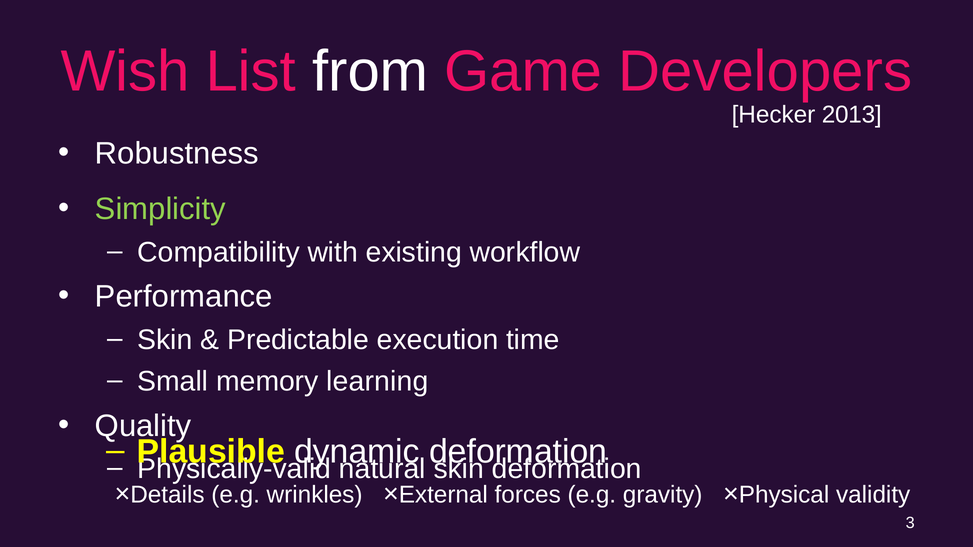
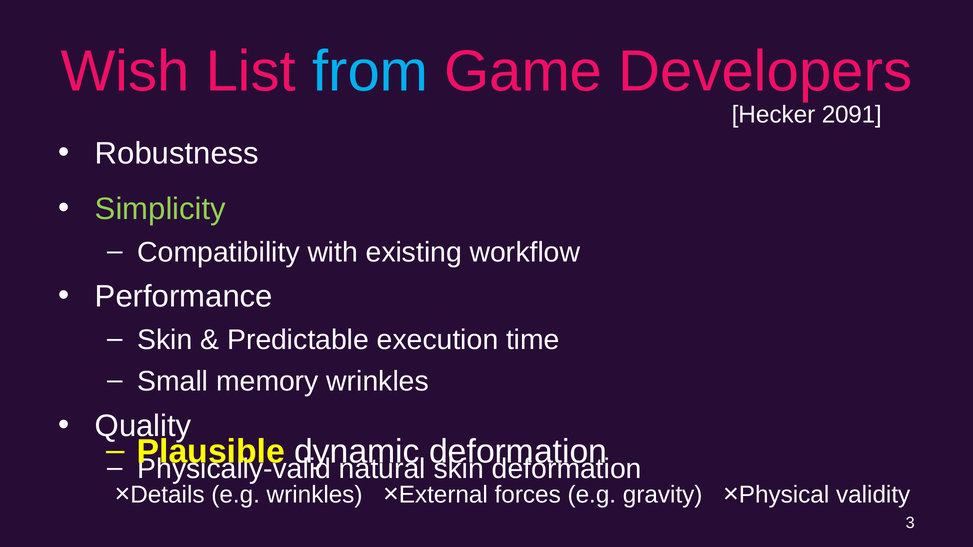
from colour: white -> light blue
2013: 2013 -> 2091
memory learning: learning -> wrinkles
